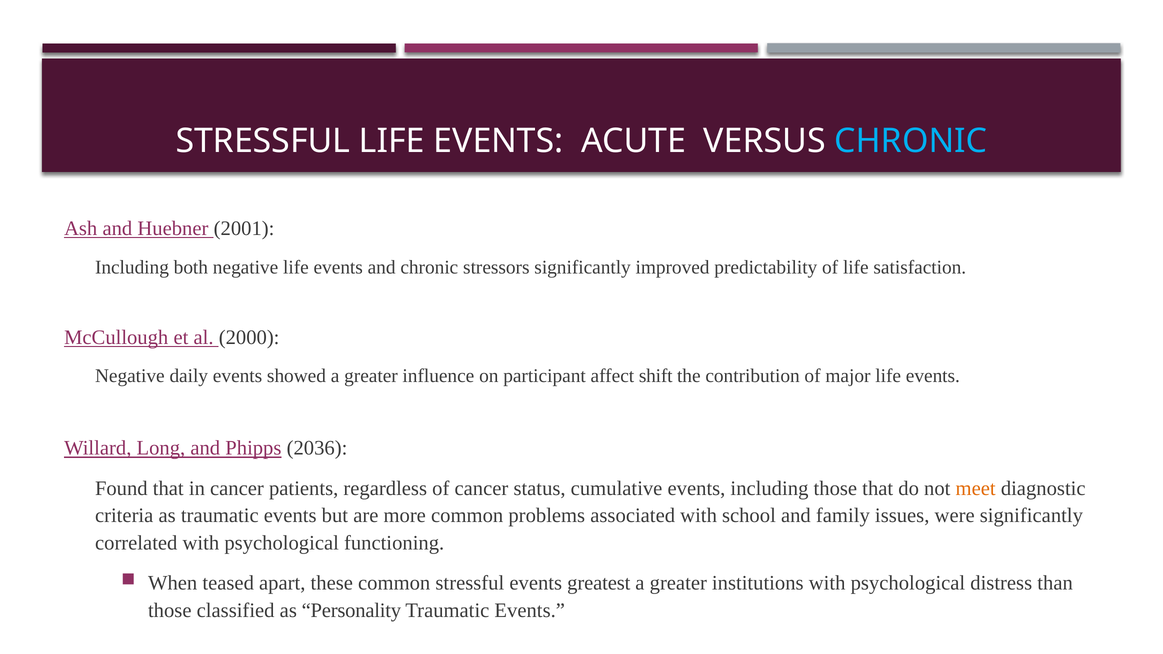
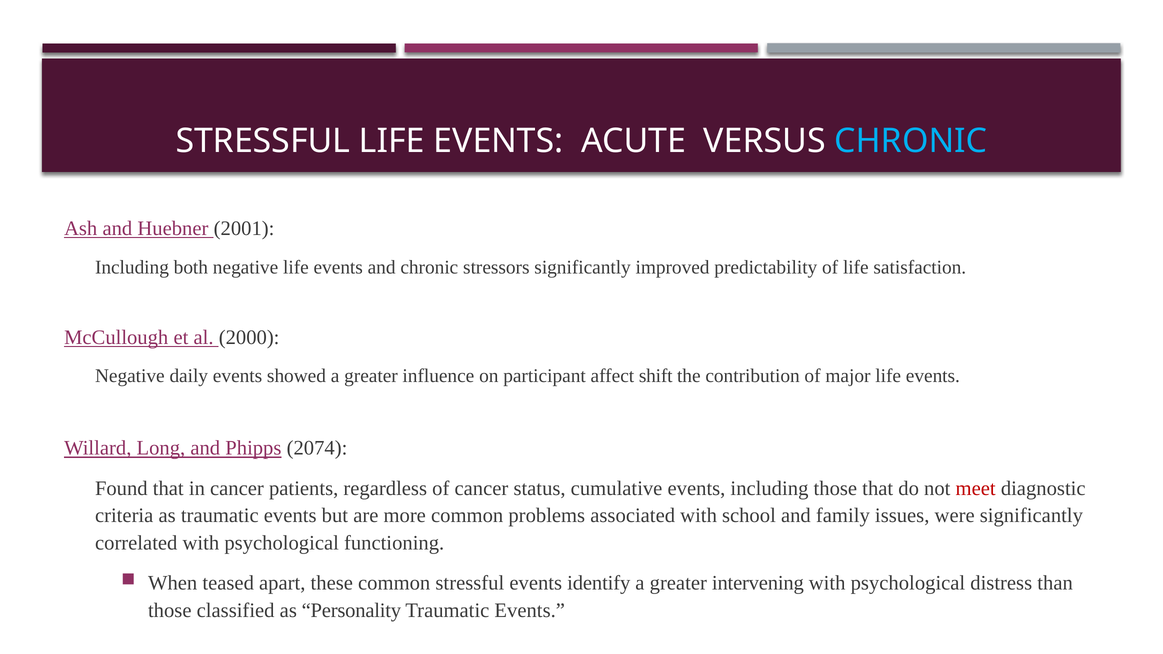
2036: 2036 -> 2074
meet colour: orange -> red
greatest: greatest -> identify
institutions: institutions -> intervening
